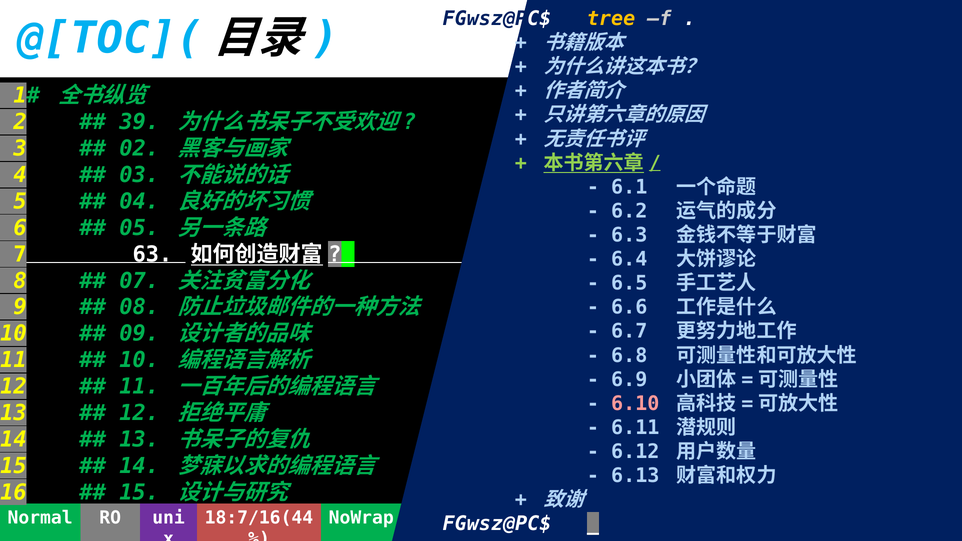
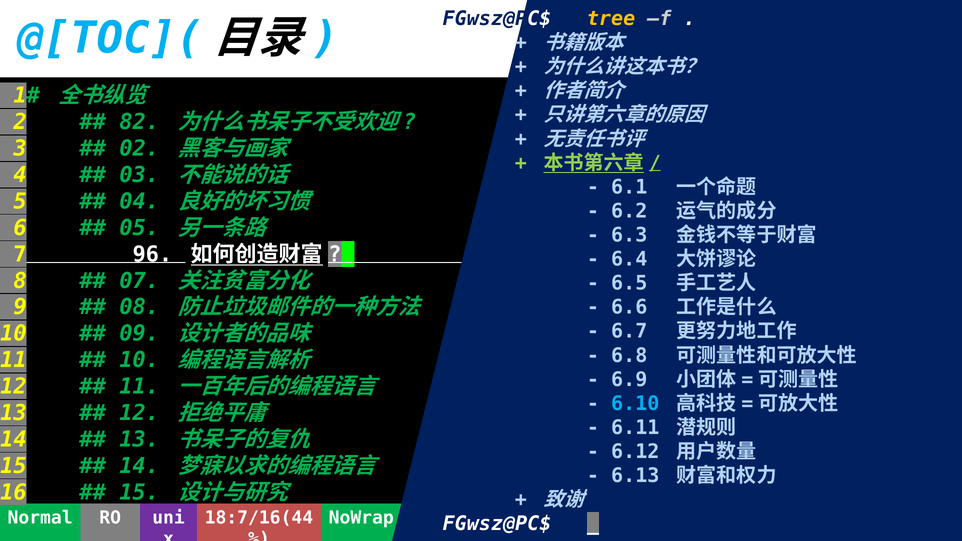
39: 39 -> 82
63: 63 -> 96
6.10 colour: pink -> light blue
